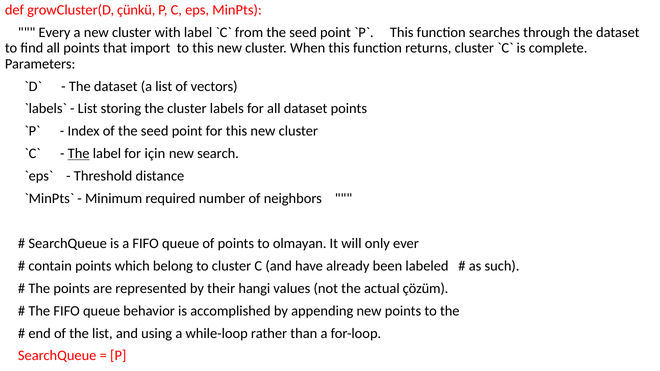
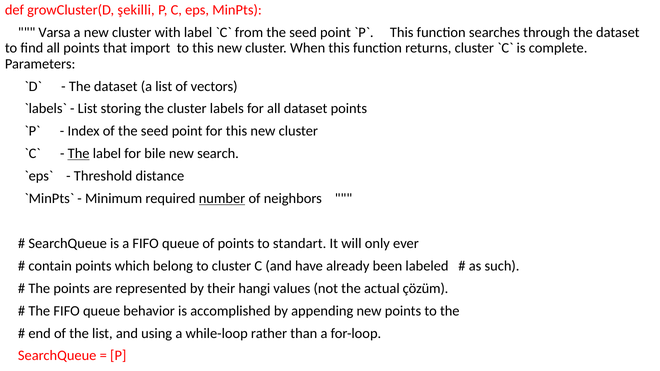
çünkü: çünkü -> şekilli
Every: Every -> Varsa
için: için -> bile
number underline: none -> present
olmayan: olmayan -> standart
